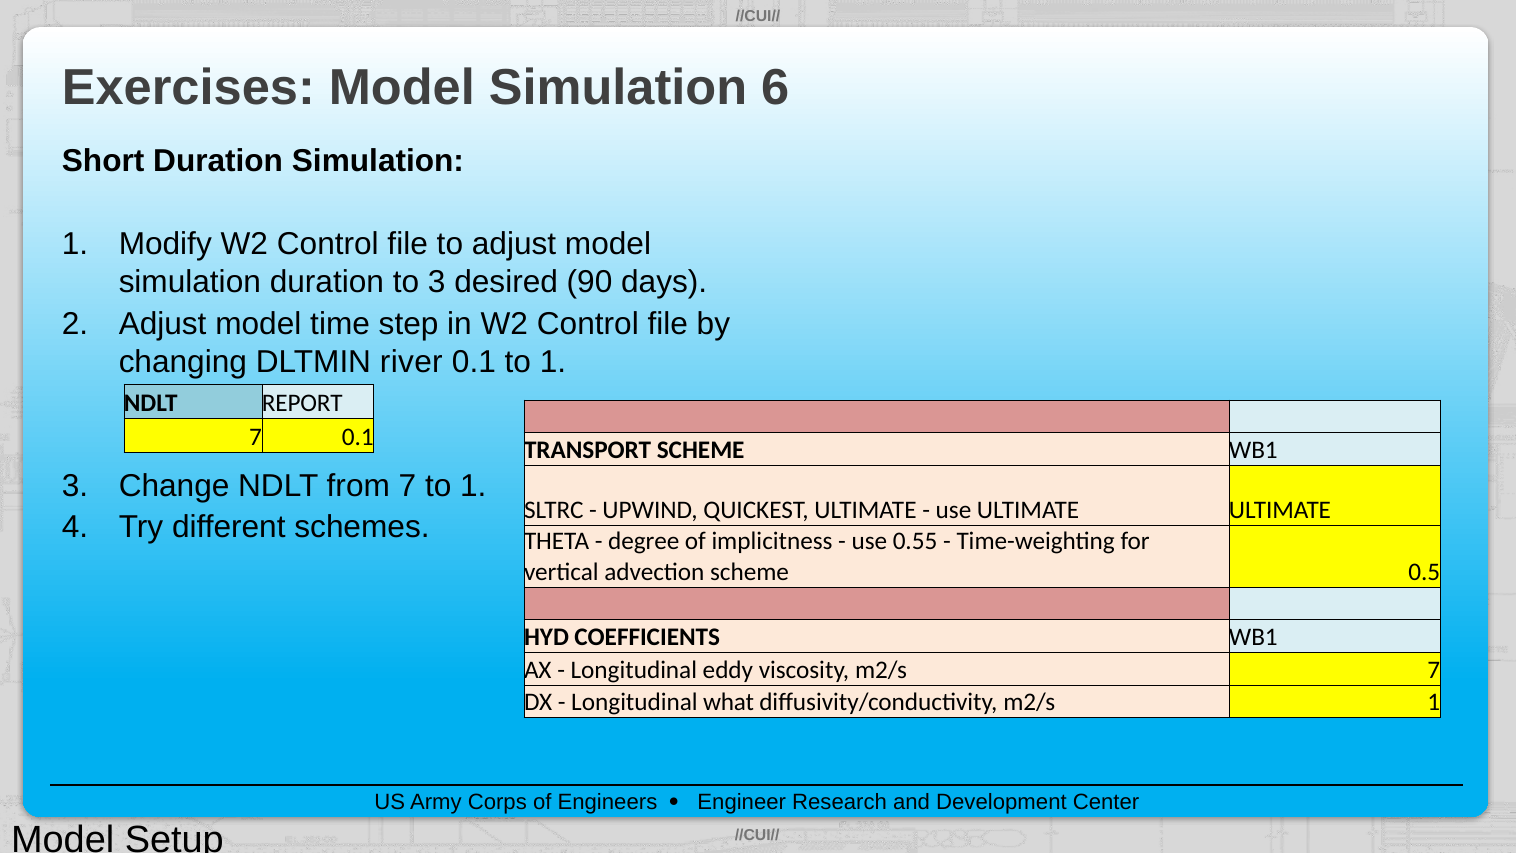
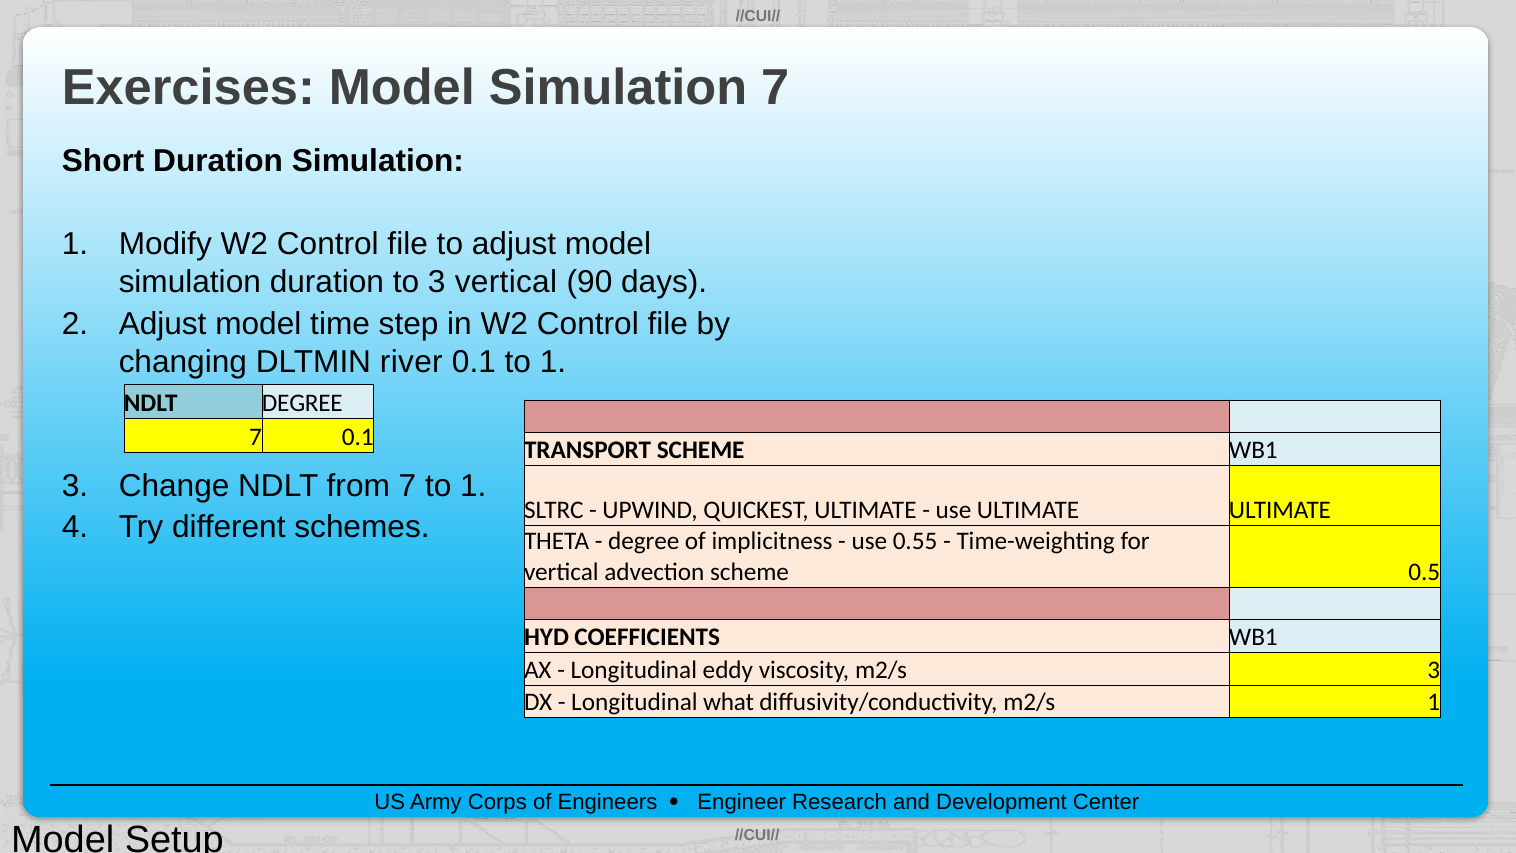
Simulation 6: 6 -> 7
3 desired: desired -> vertical
NDLT REPORT: REPORT -> DEGREE
m2/s 7: 7 -> 3
